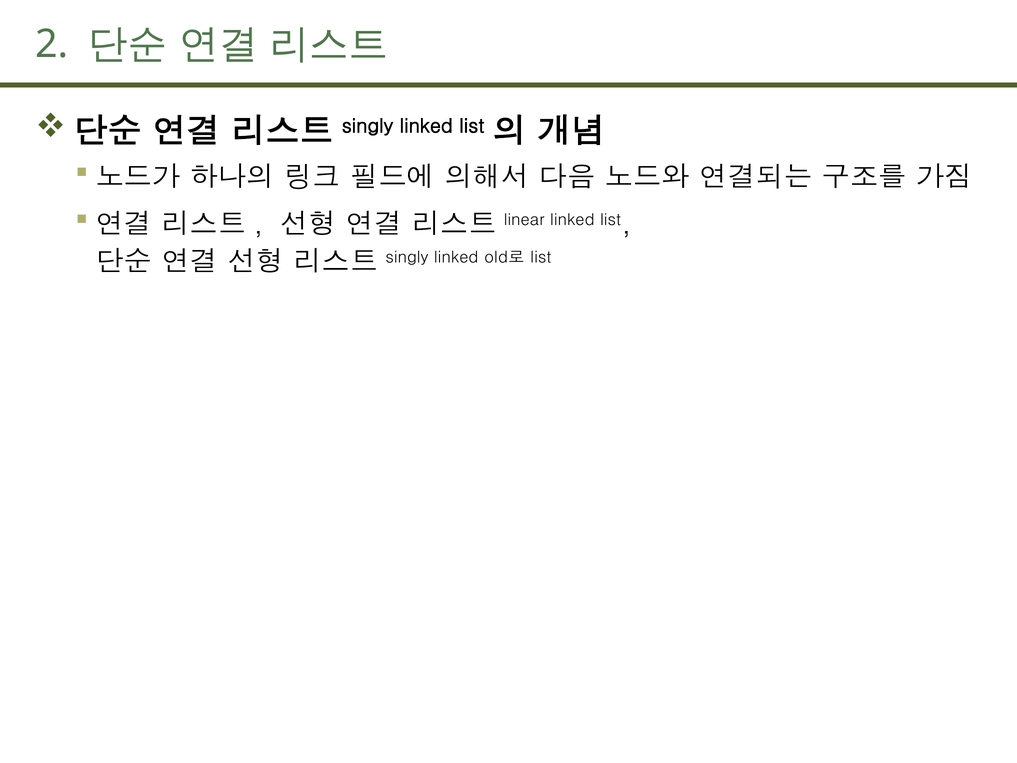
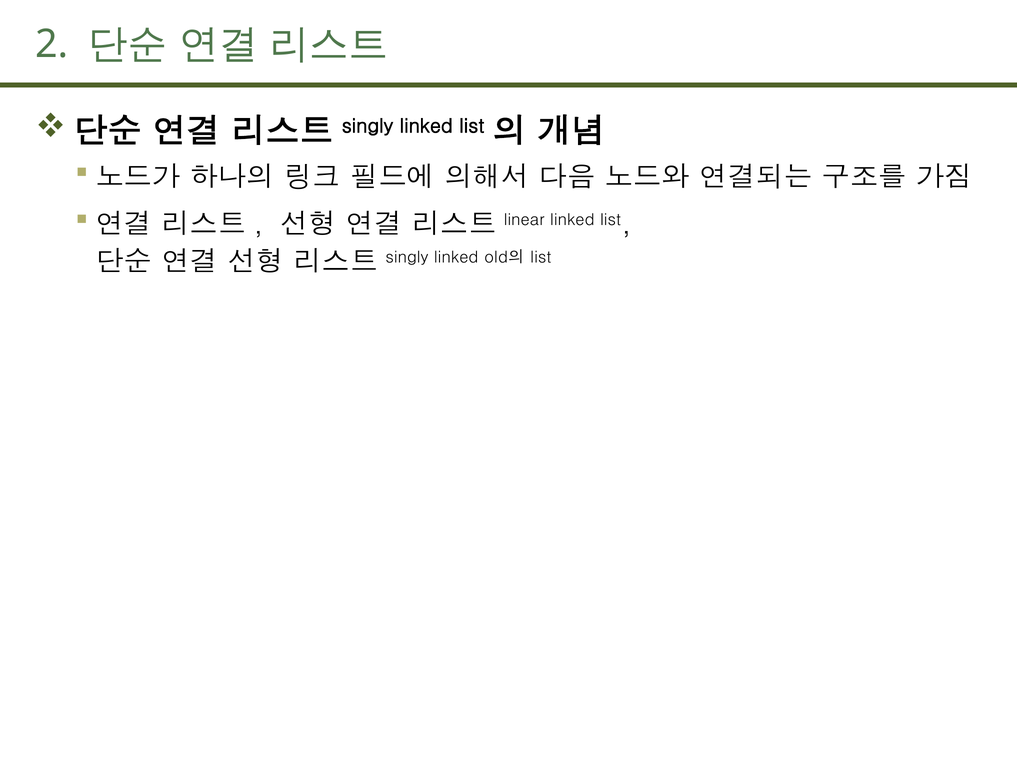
old로: old로 -> old의
